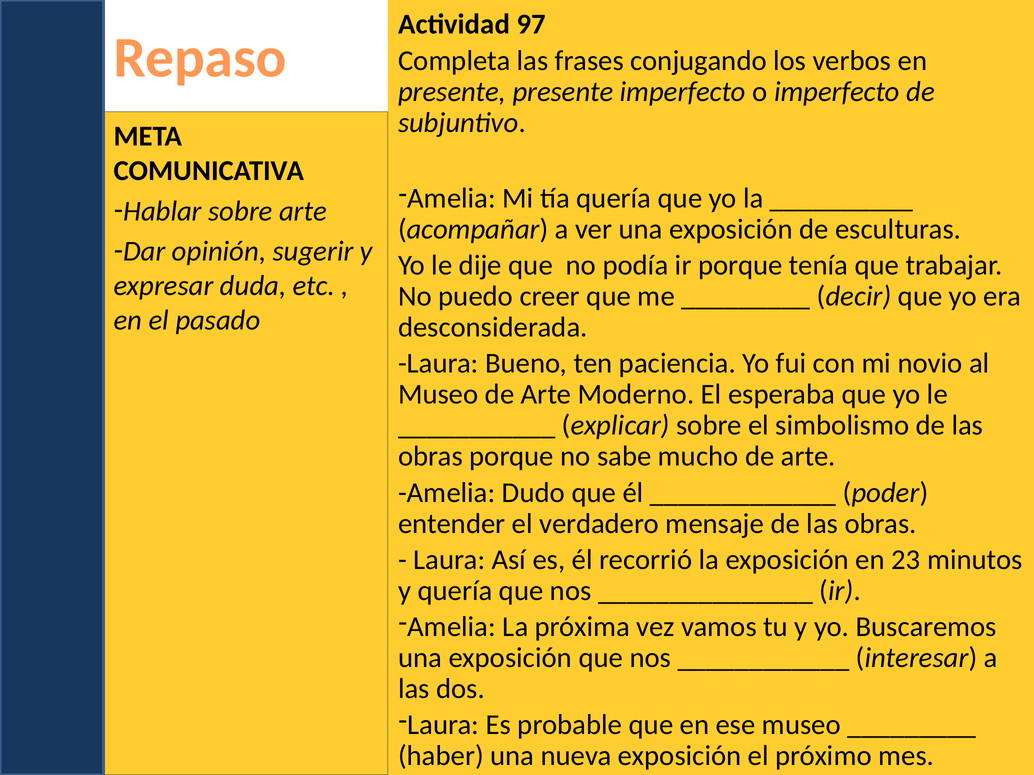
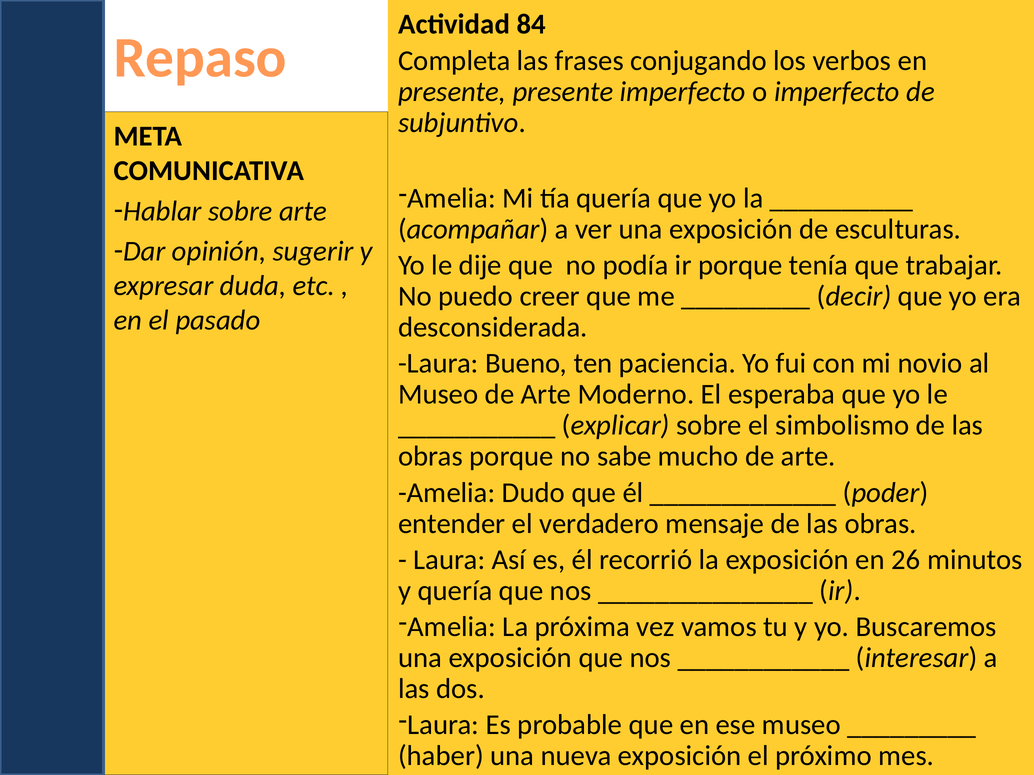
97: 97 -> 84
23: 23 -> 26
